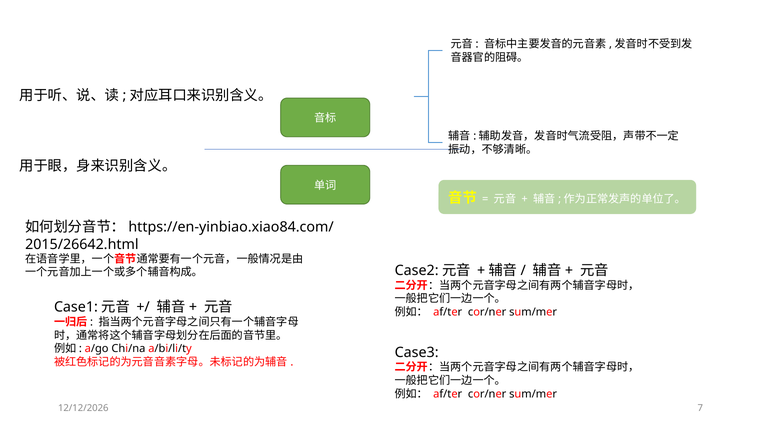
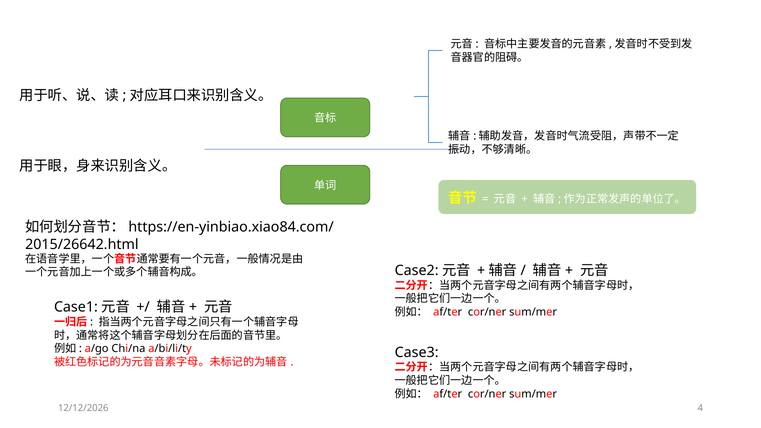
7: 7 -> 4
